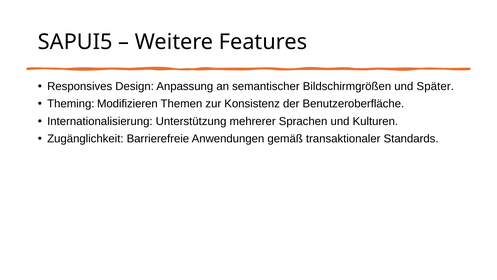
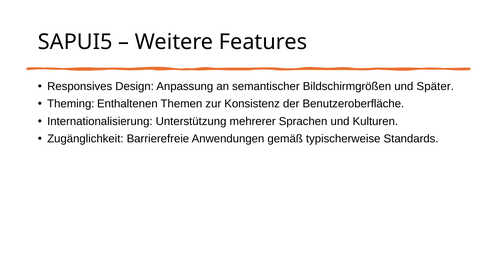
Modifizieren: Modifizieren -> Enthaltenen
transaktionaler: transaktionaler -> typischerweise
